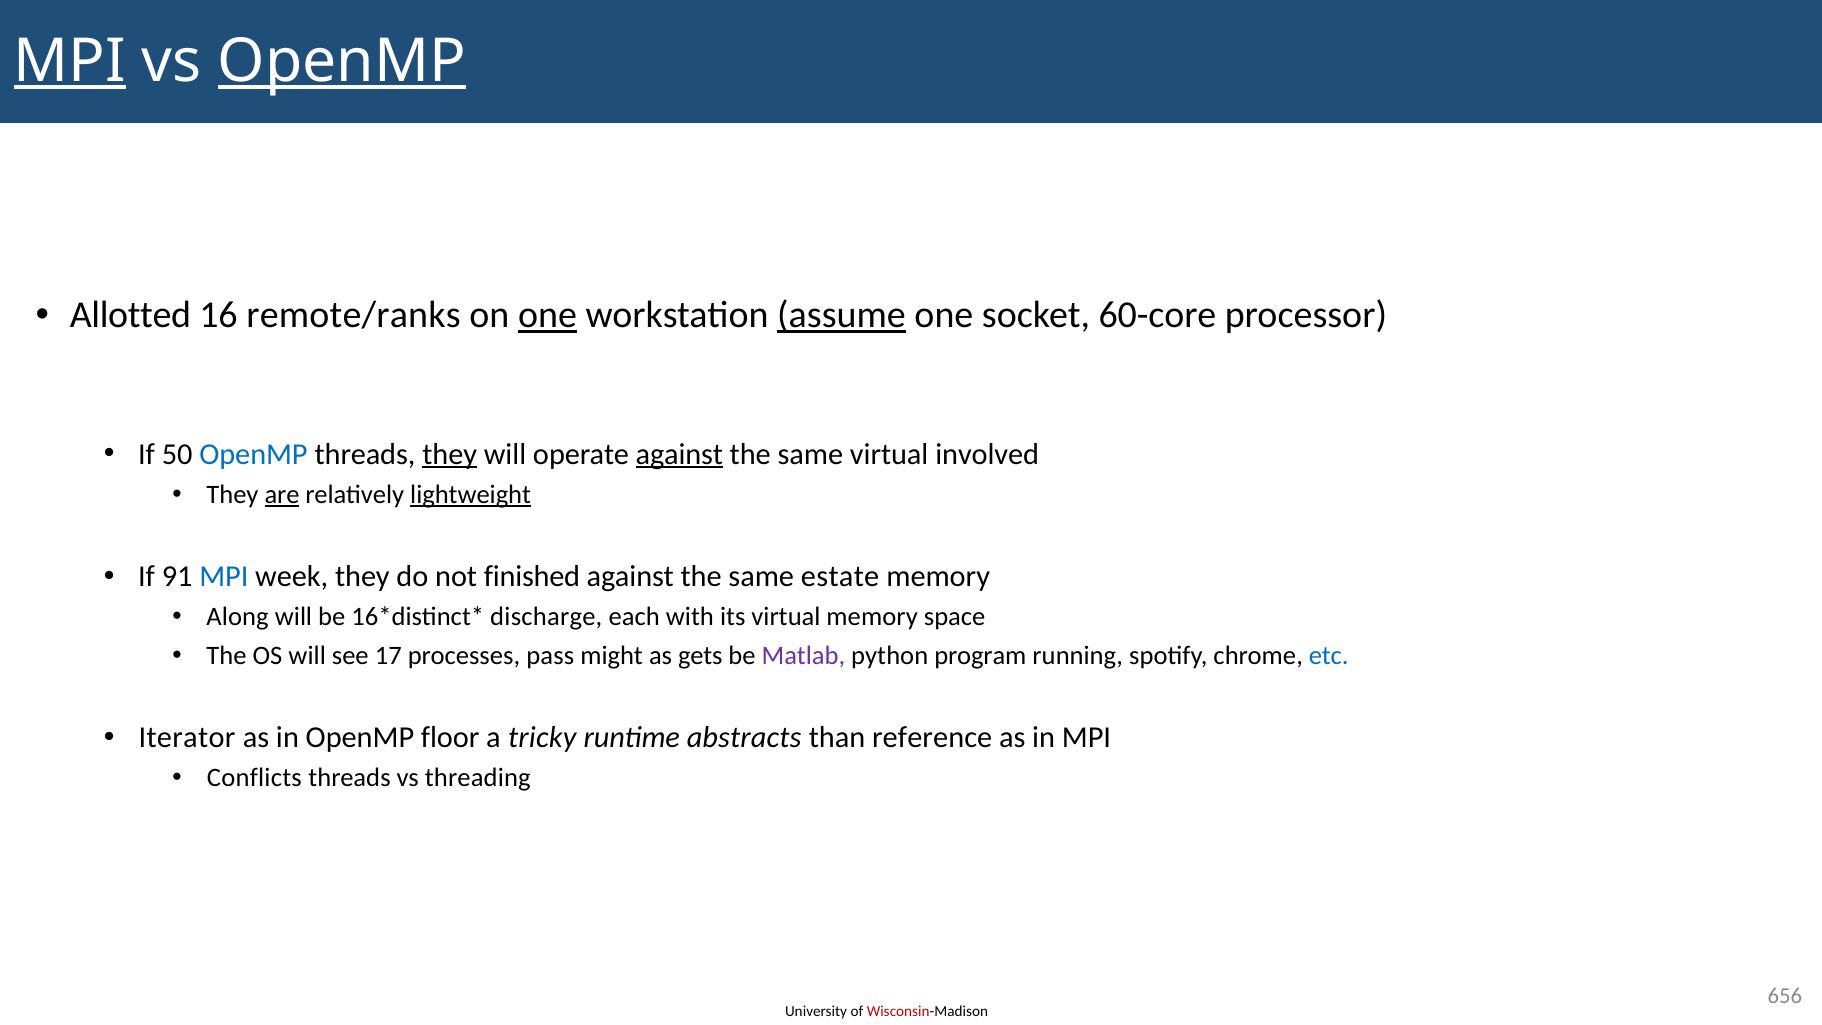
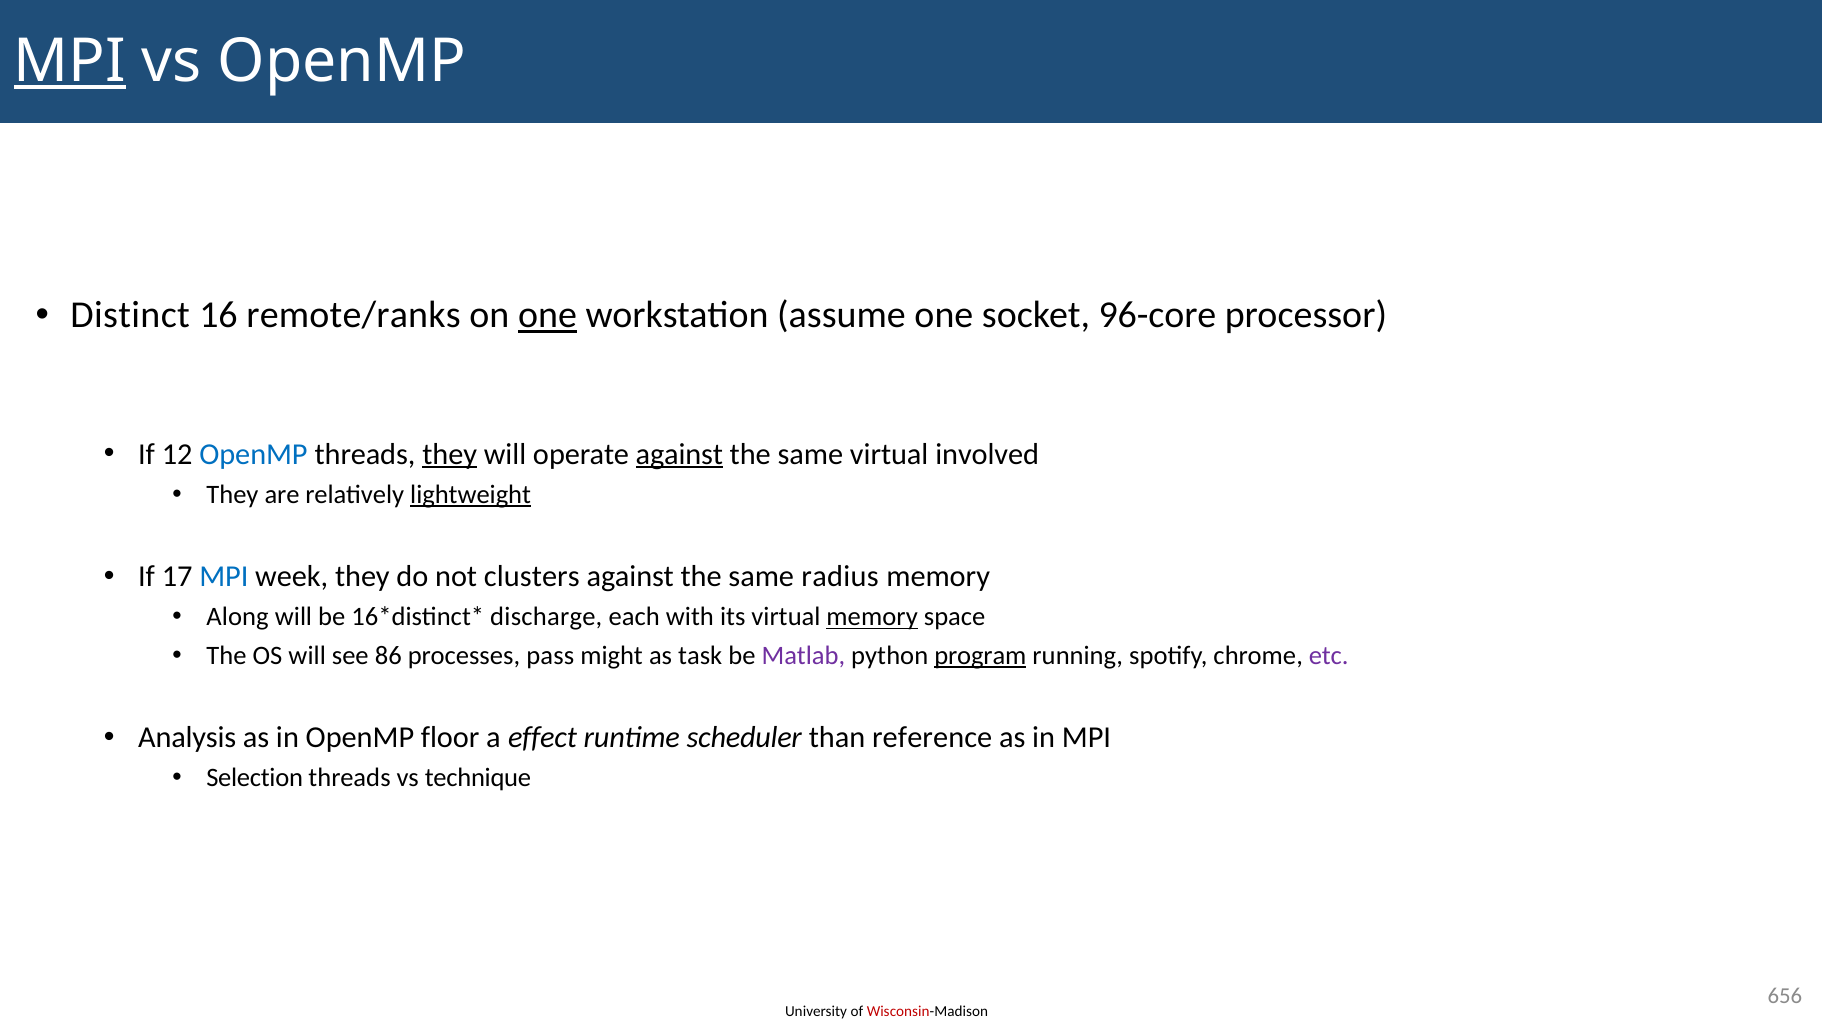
OpenMP at (342, 61) underline: present -> none
Allotted: Allotted -> Distinct
assume underline: present -> none
60-core: 60-core -> 96-core
50: 50 -> 12
are underline: present -> none
91: 91 -> 17
finished: finished -> clusters
estate: estate -> radius
memory at (872, 617) underline: none -> present
17: 17 -> 86
gets: gets -> task
program underline: none -> present
etc colour: blue -> purple
Iterator: Iterator -> Analysis
tricky: tricky -> effect
abstracts: abstracts -> scheduler
Conflicts: Conflicts -> Selection
threading: threading -> technique
